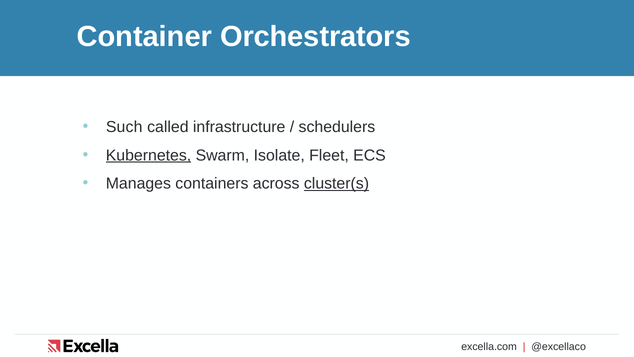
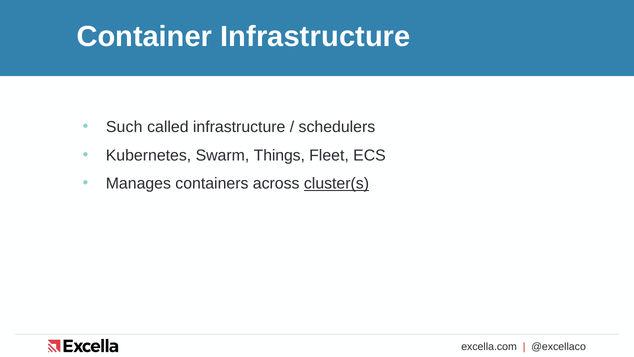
Container Orchestrators: Orchestrators -> Infrastructure
Kubernetes underline: present -> none
Isolate: Isolate -> Things
